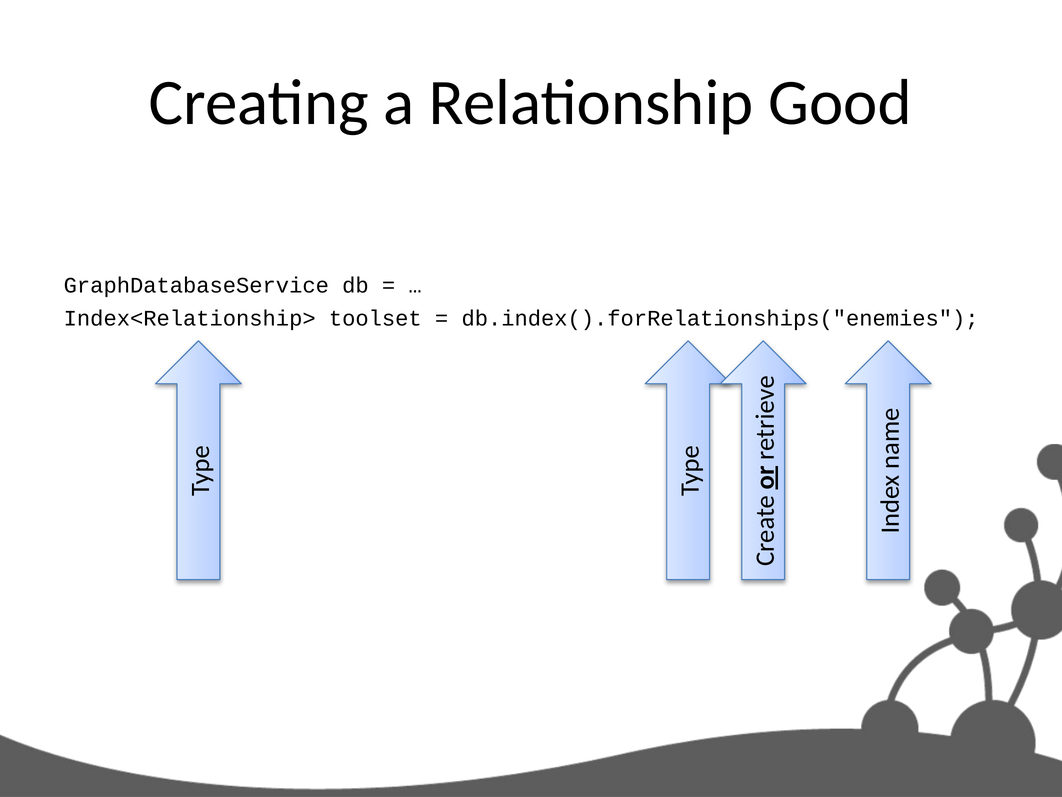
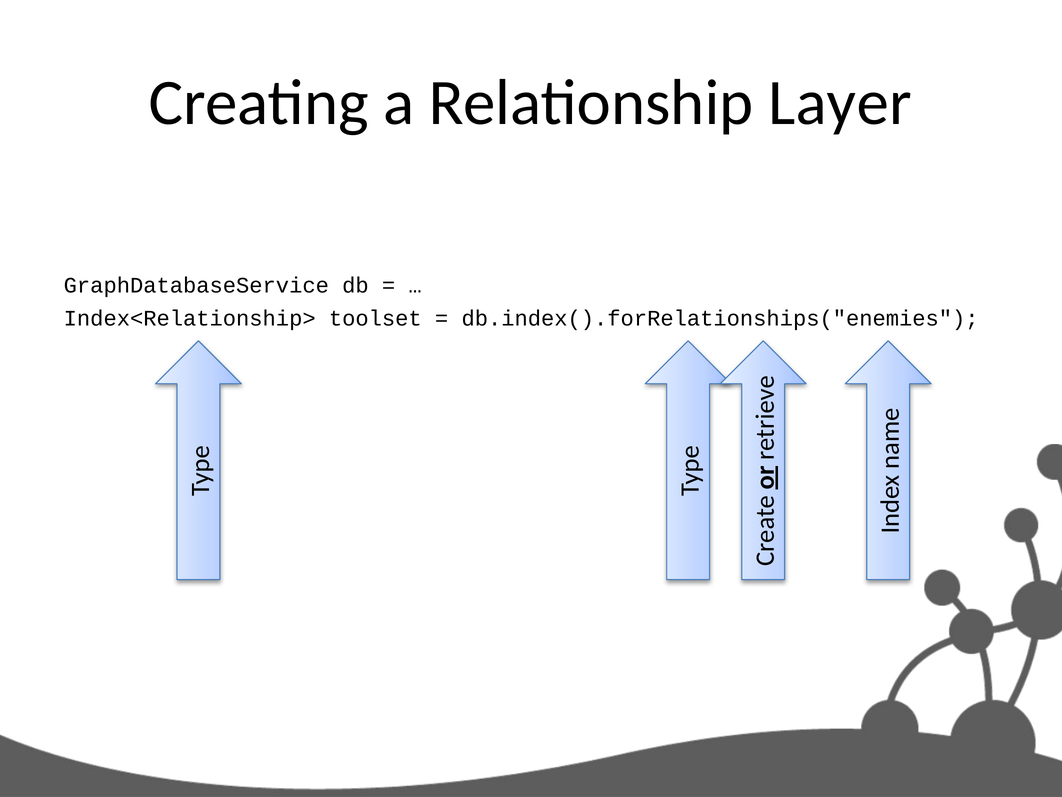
Good: Good -> Layer
